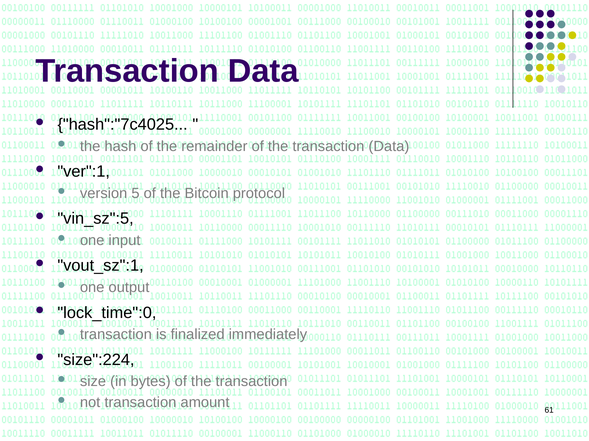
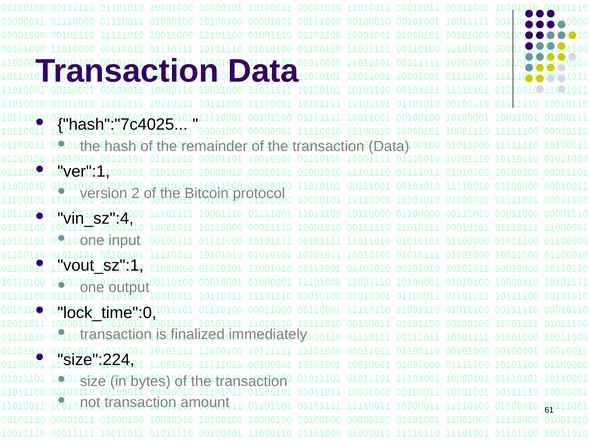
5: 5 -> 2
vin_sz":5: vin_sz":5 -> vin_sz":4
